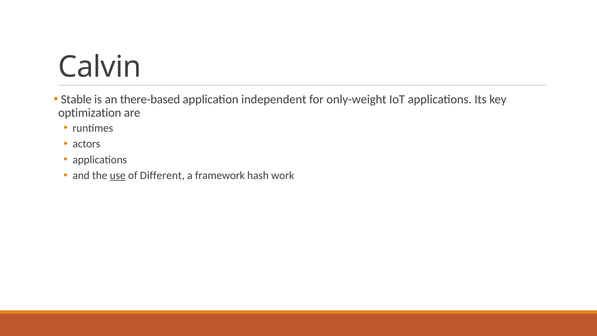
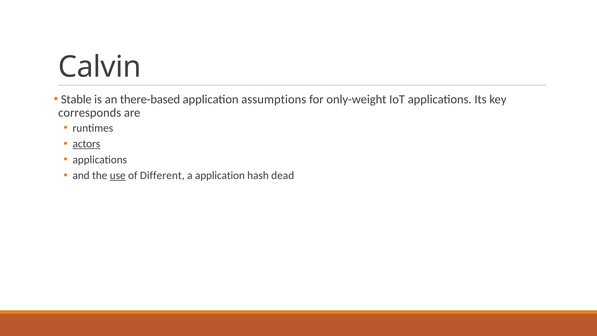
independent: independent -> assumptions
optimization: optimization -> corresponds
actors underline: none -> present
a framework: framework -> application
work: work -> dead
